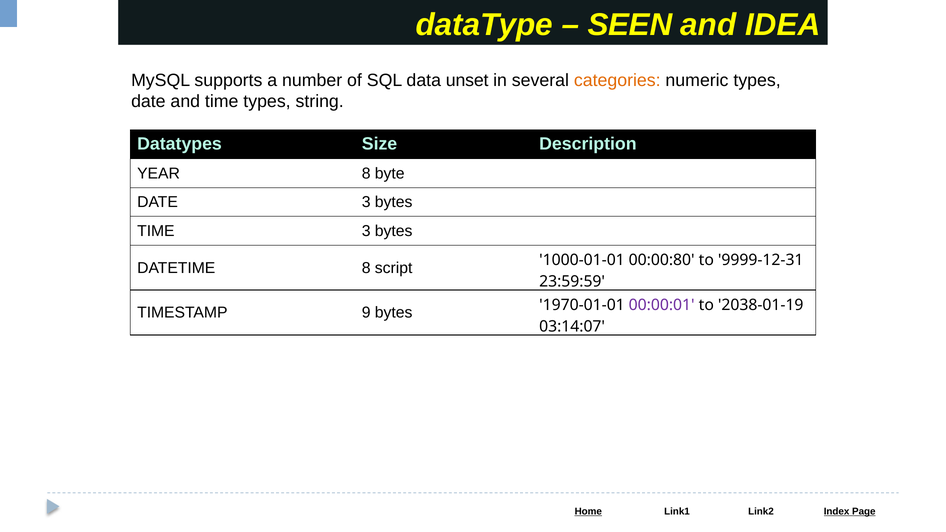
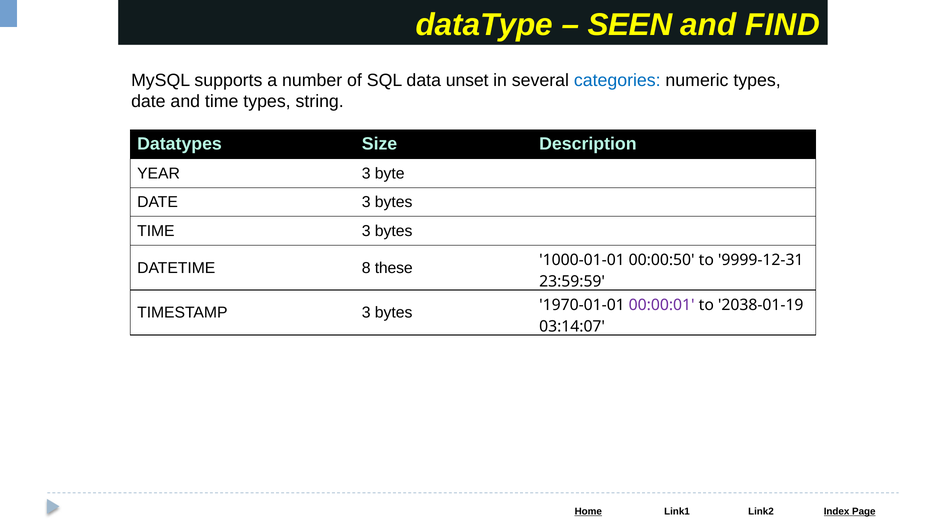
IDEA: IDEA -> FIND
categories colour: orange -> blue
YEAR 8: 8 -> 3
script: script -> these
00:00:80: 00:00:80 -> 00:00:50
TIMESTAMP 9: 9 -> 3
